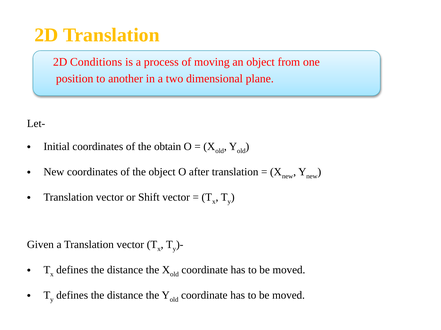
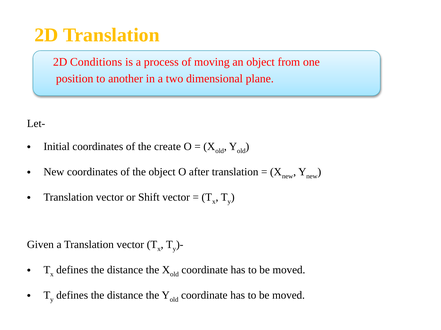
obtain: obtain -> create
